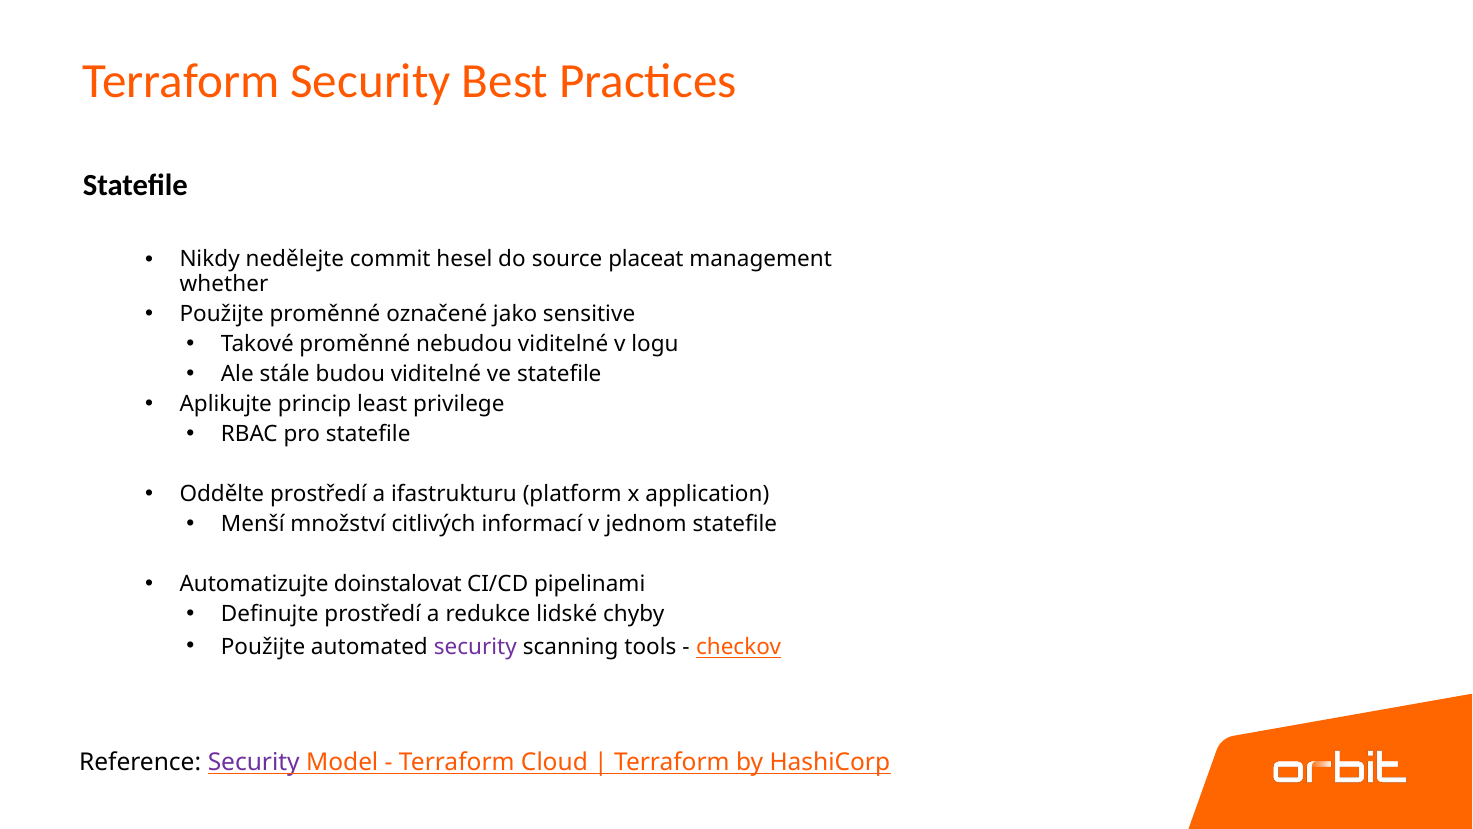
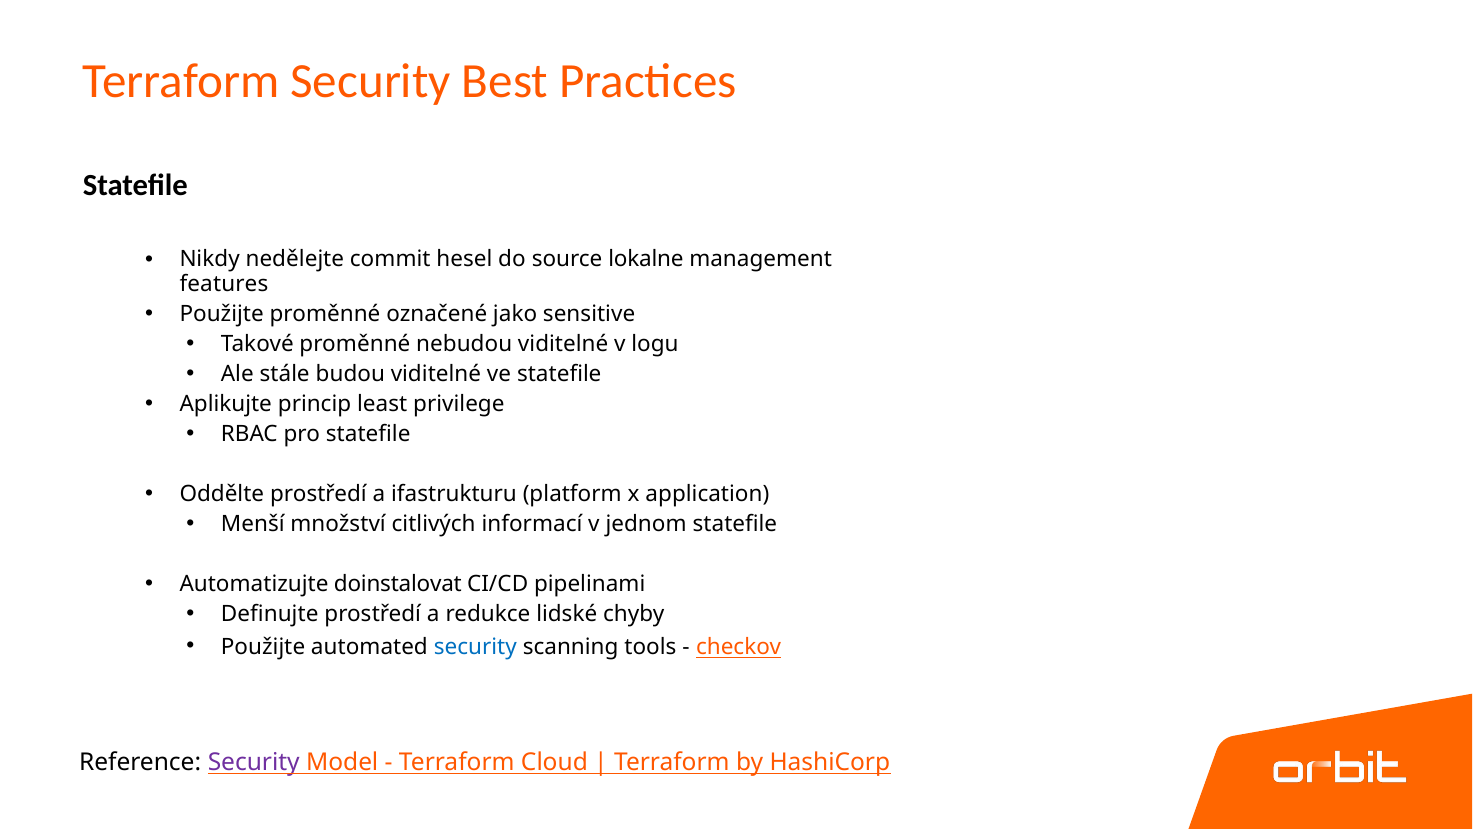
placeat: placeat -> lokalne
whether: whether -> features
security at (475, 647) colour: purple -> blue
